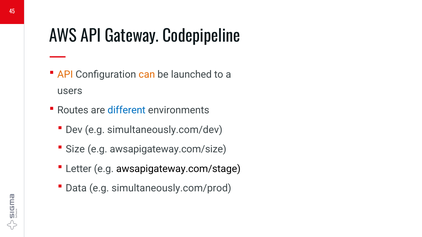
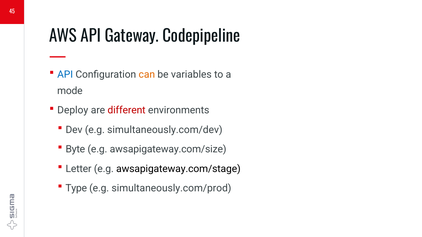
API at (65, 75) colour: orange -> blue
launched: launched -> variables
users: users -> mode
Routes: Routes -> Deploy
different colour: blue -> red
Size: Size -> Byte
Data: Data -> Type
